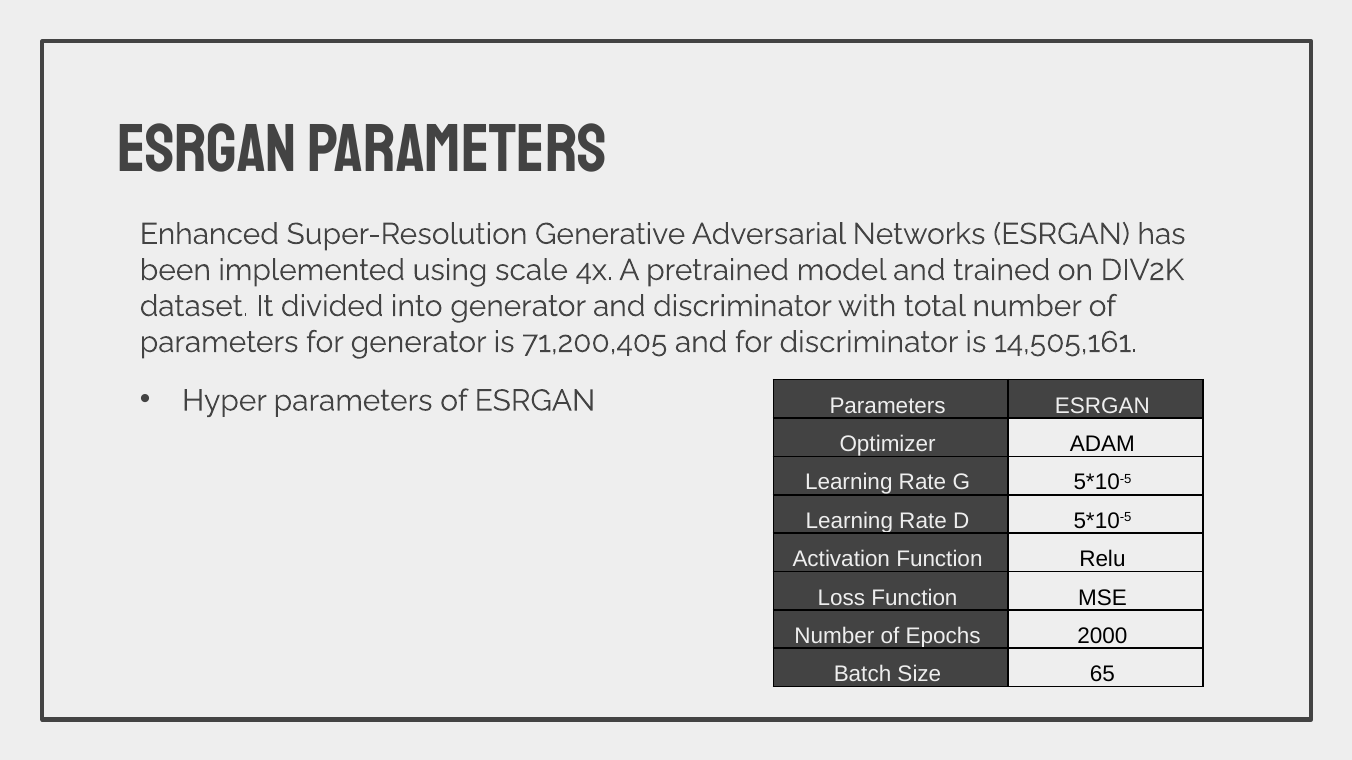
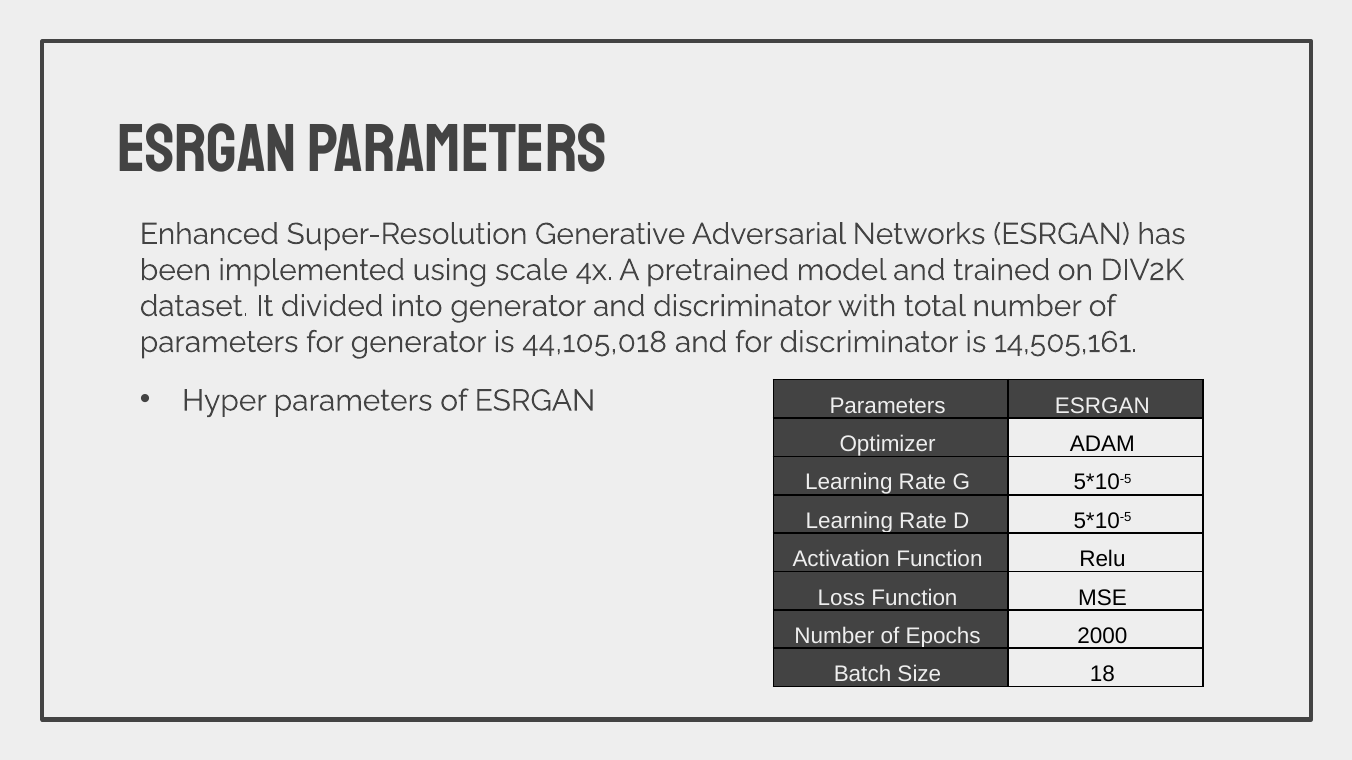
71,200,405: 71,200,405 -> 44,105,018
65: 65 -> 18
